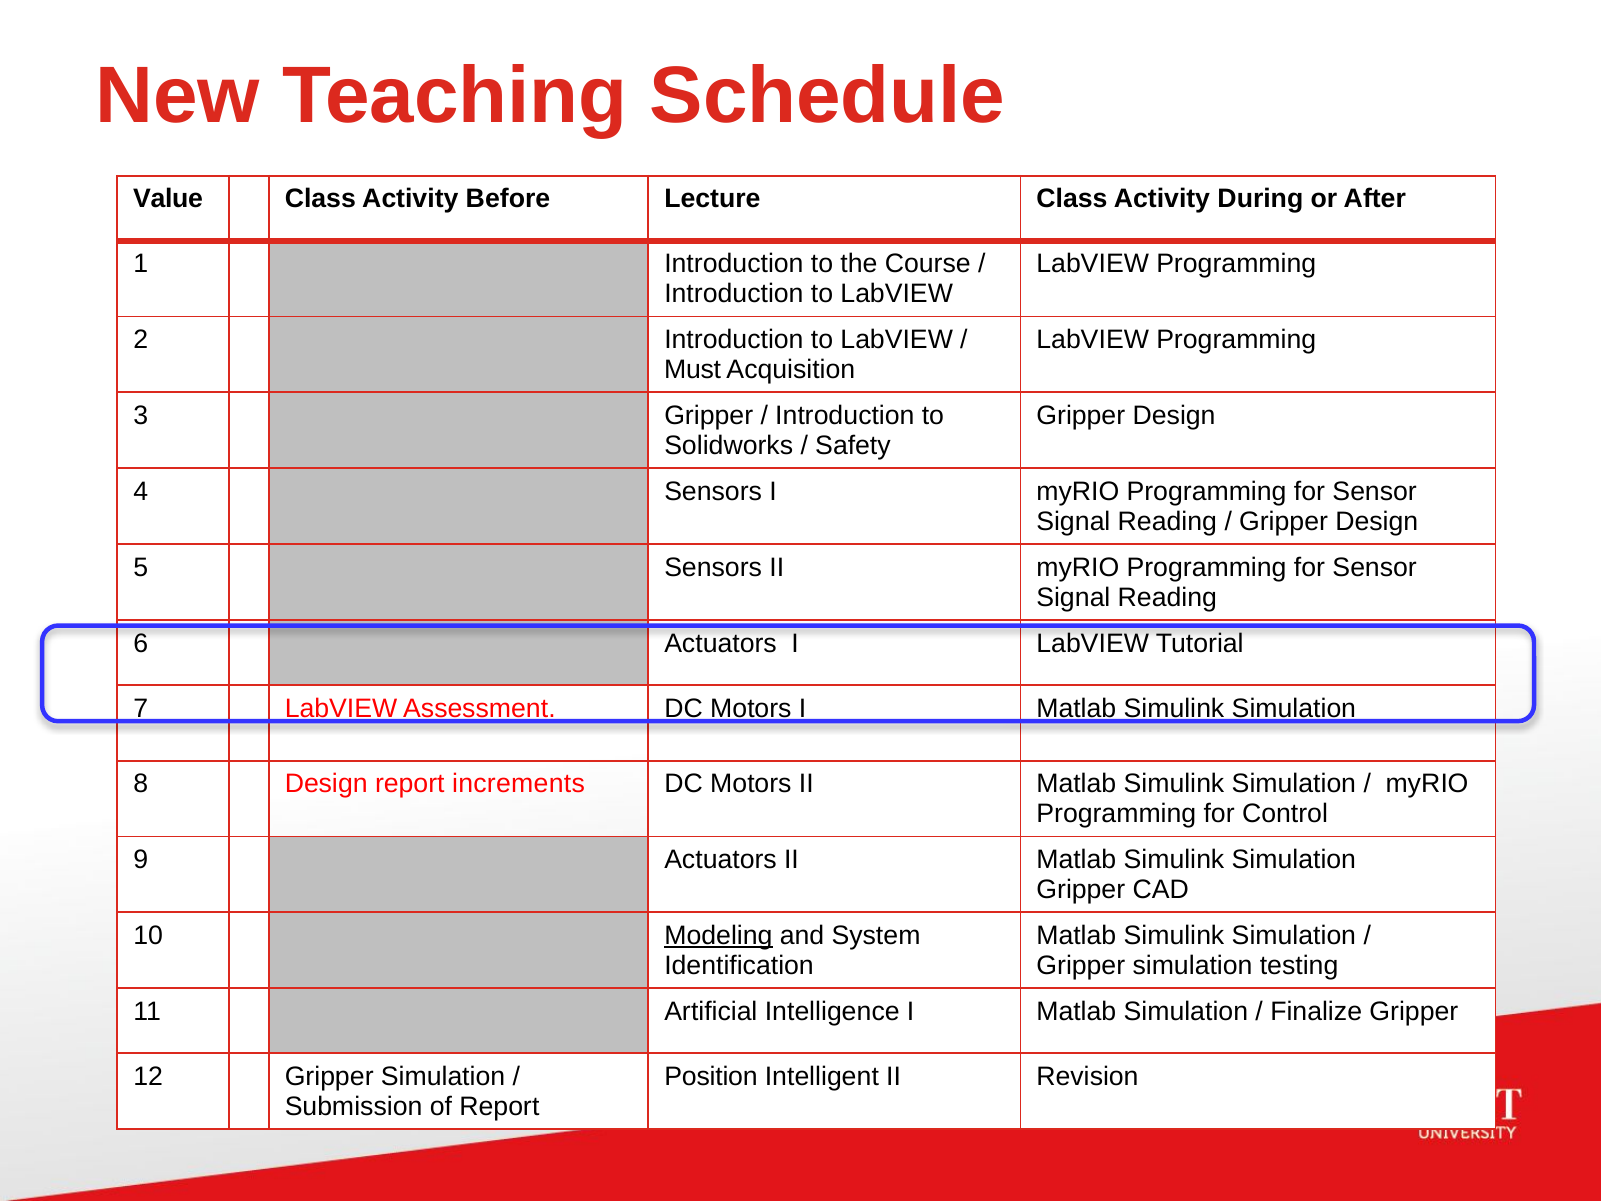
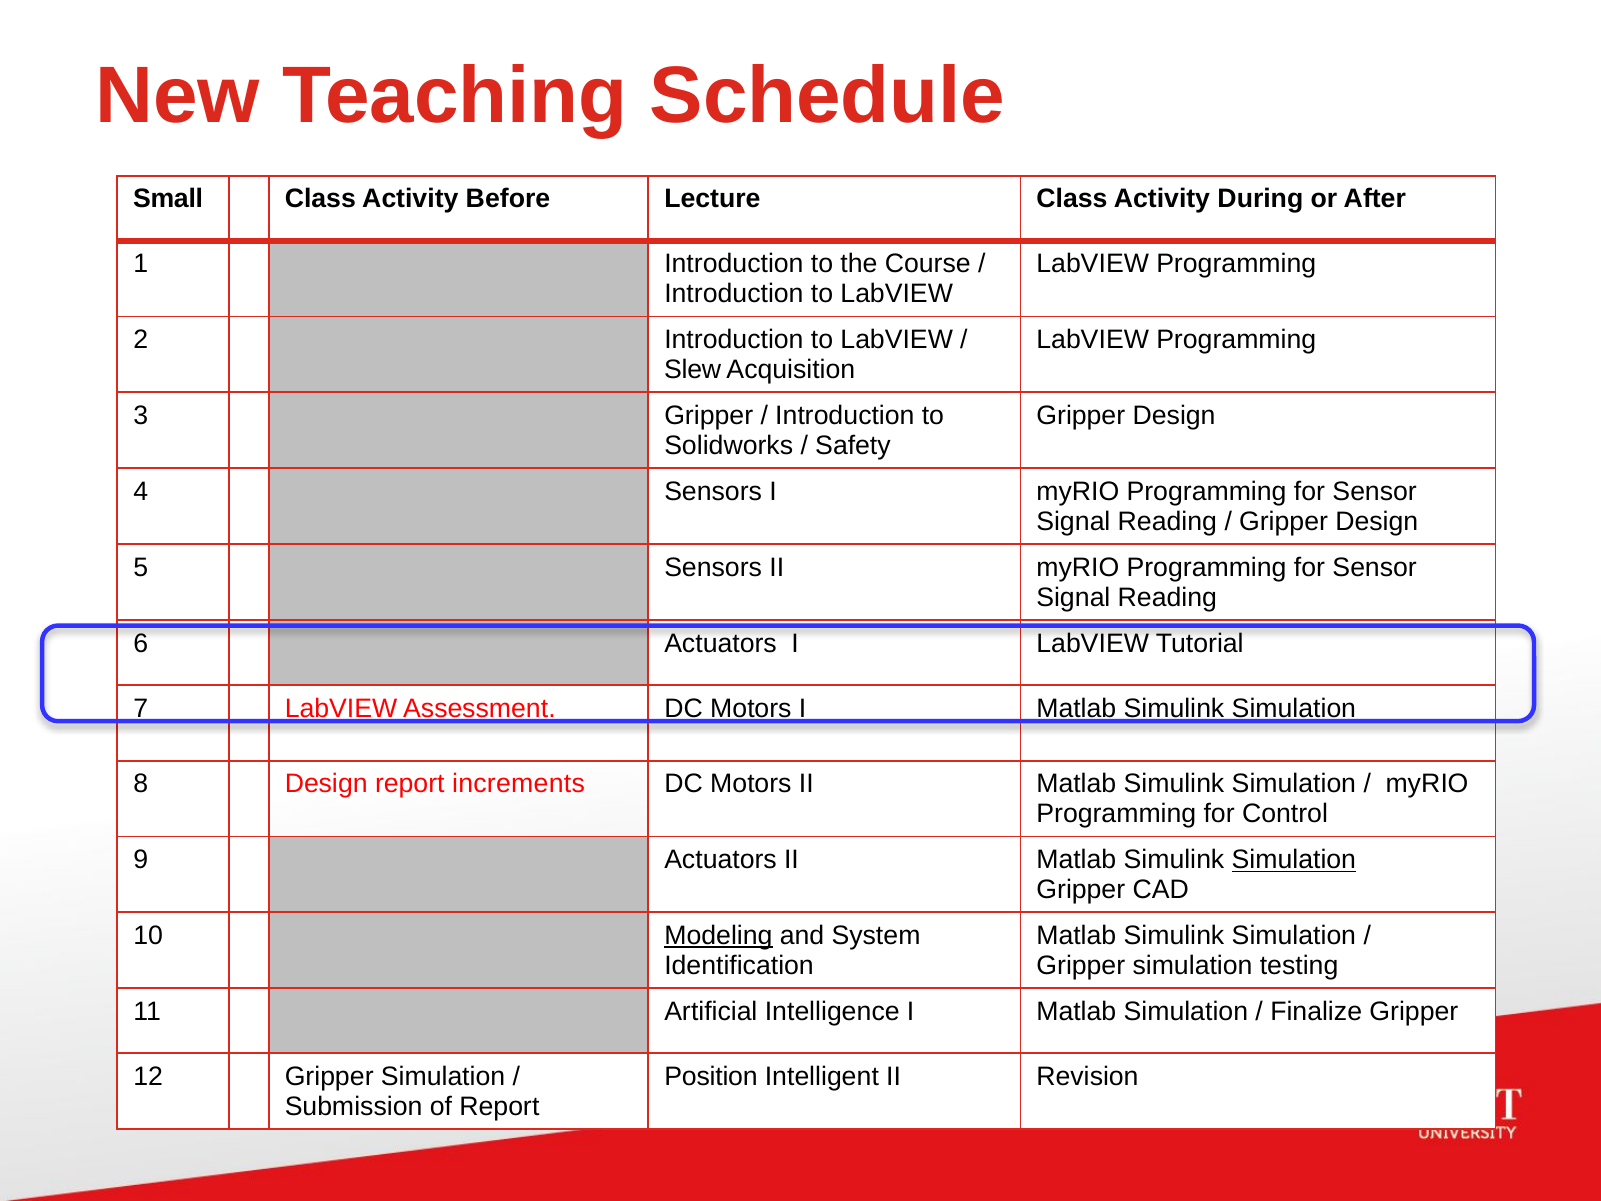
Value: Value -> Small
Must: Must -> Slew
Simulation at (1294, 860) underline: none -> present
